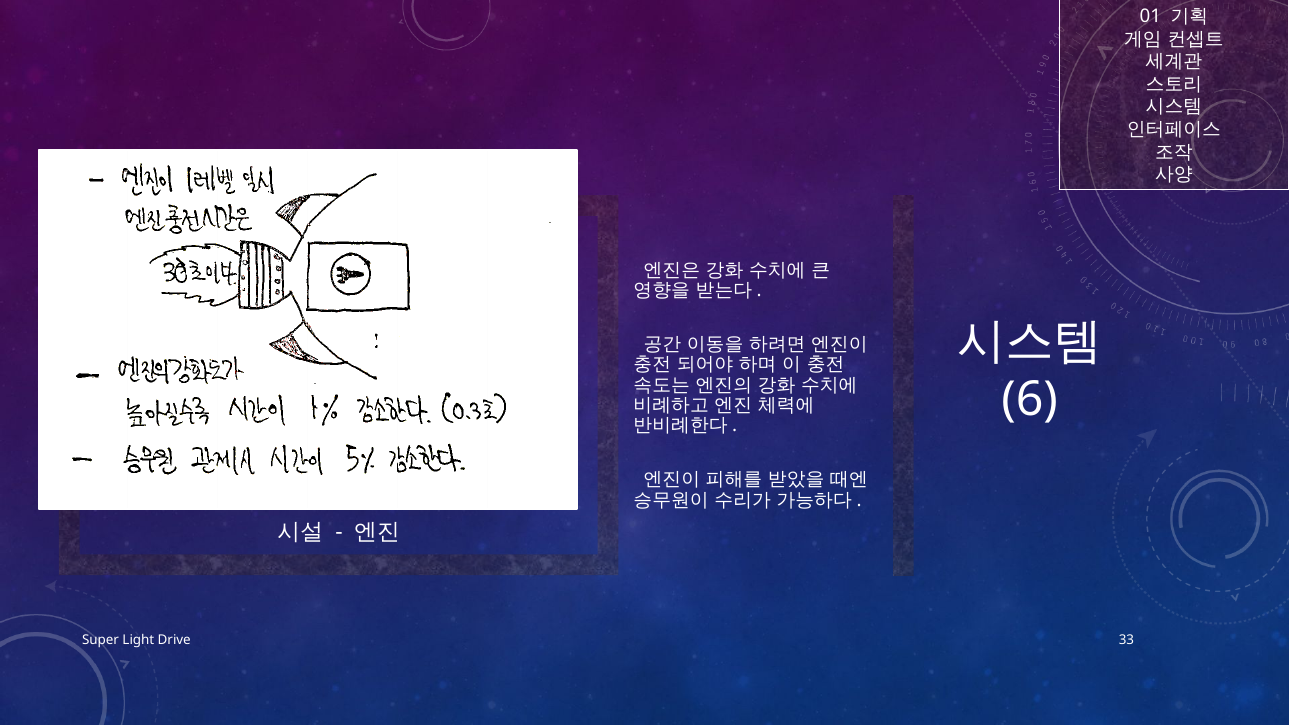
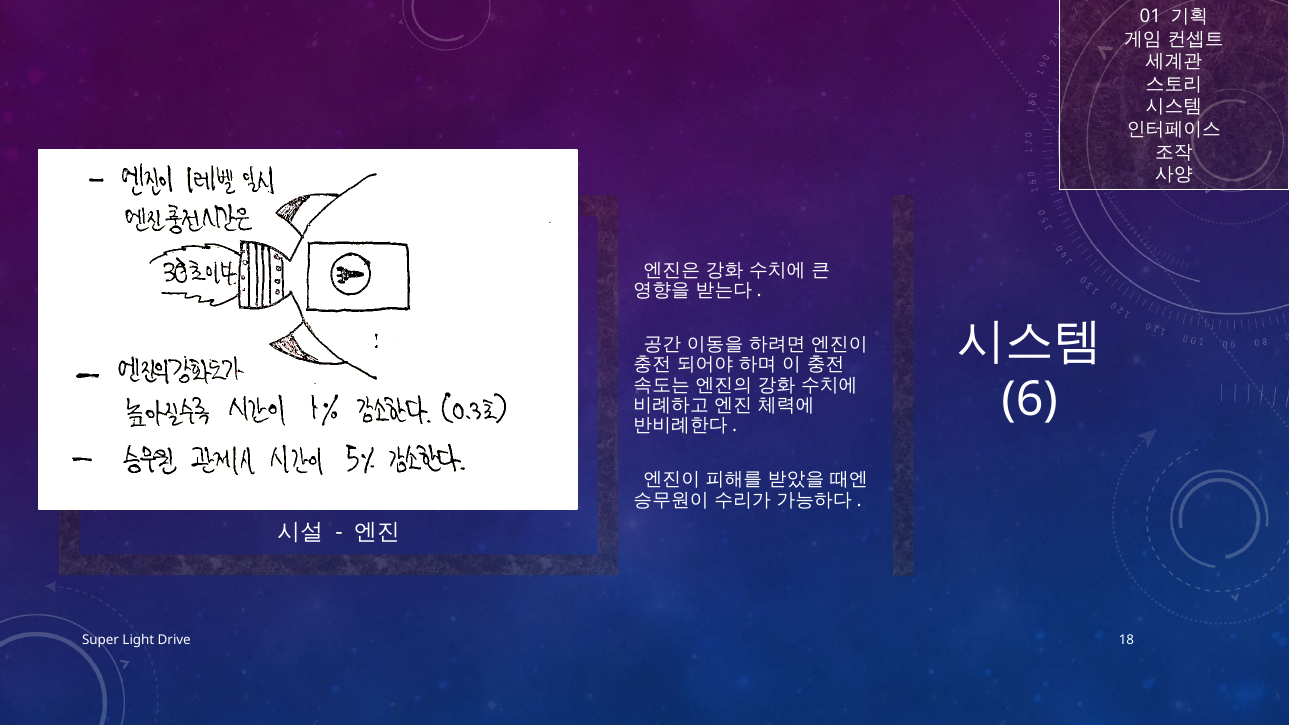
33: 33 -> 18
